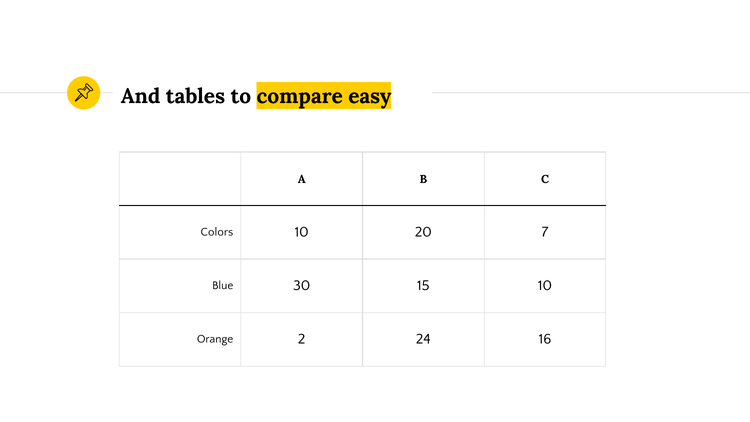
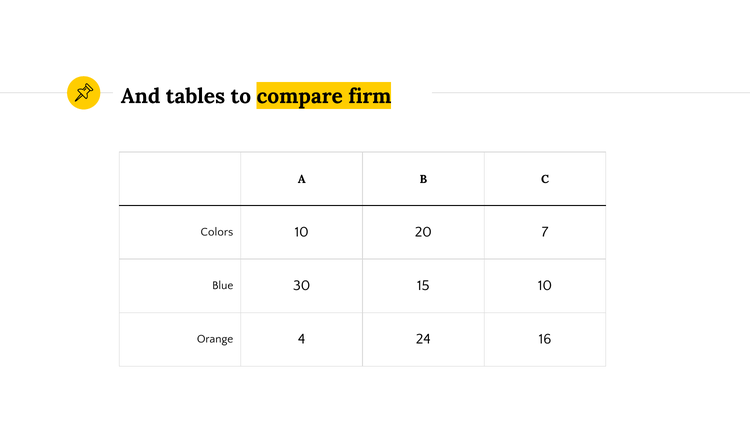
easy: easy -> firm
2: 2 -> 4
